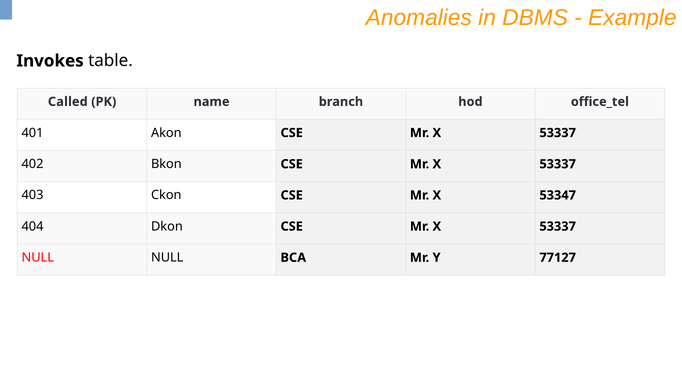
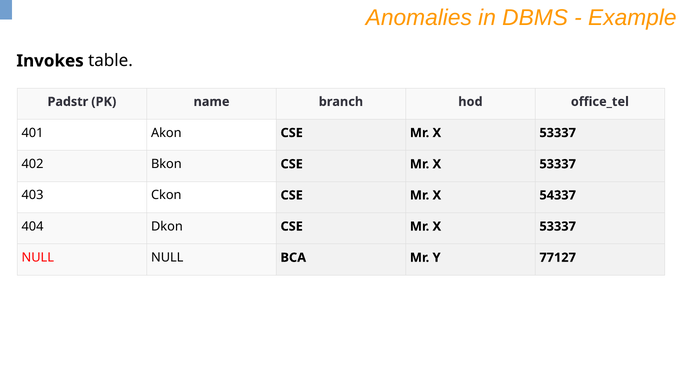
Called: Called -> Padstr
53347: 53347 -> 54337
